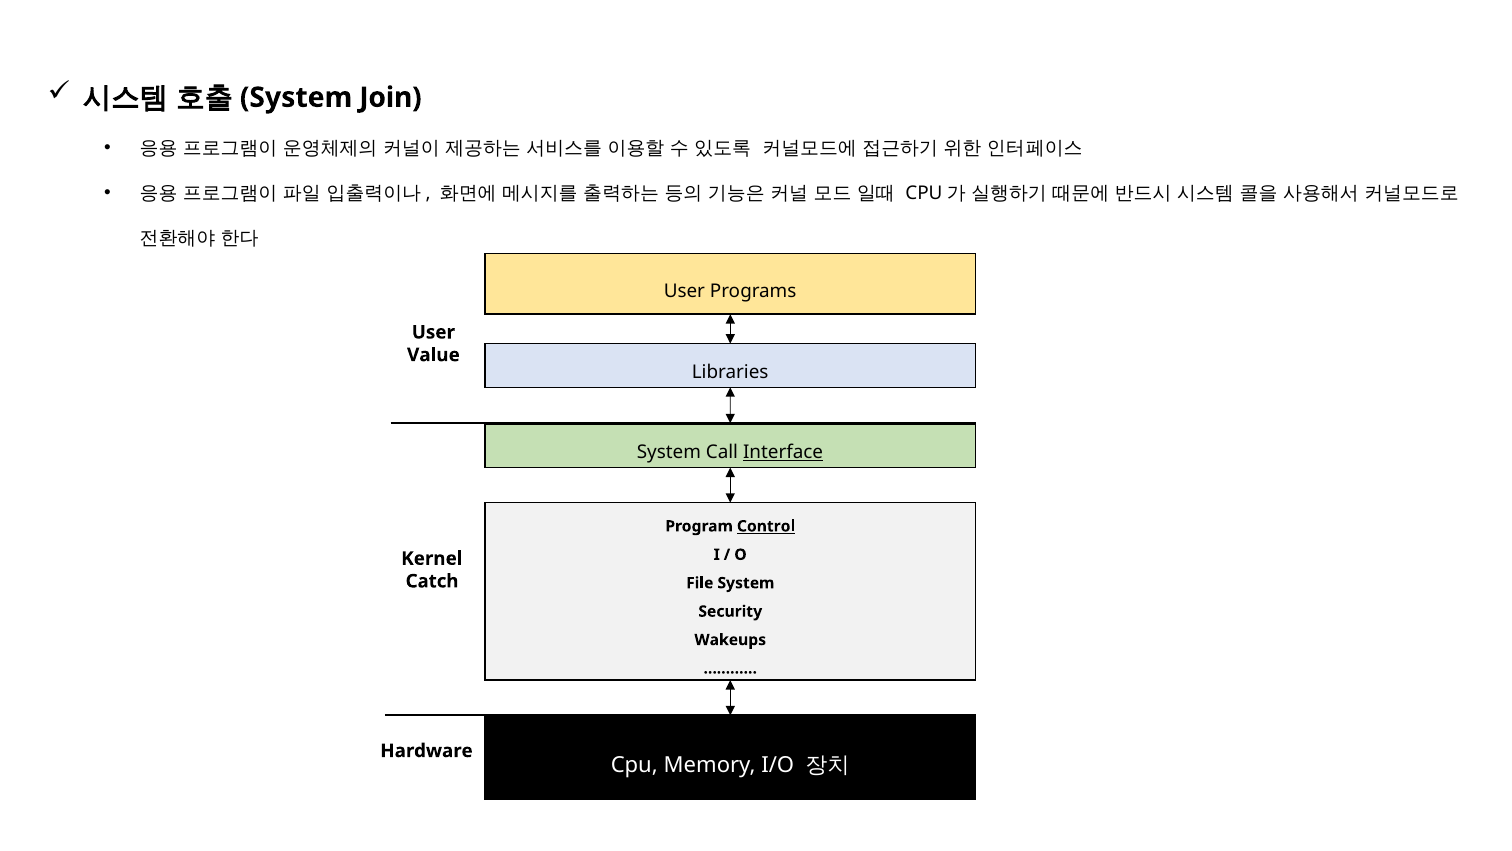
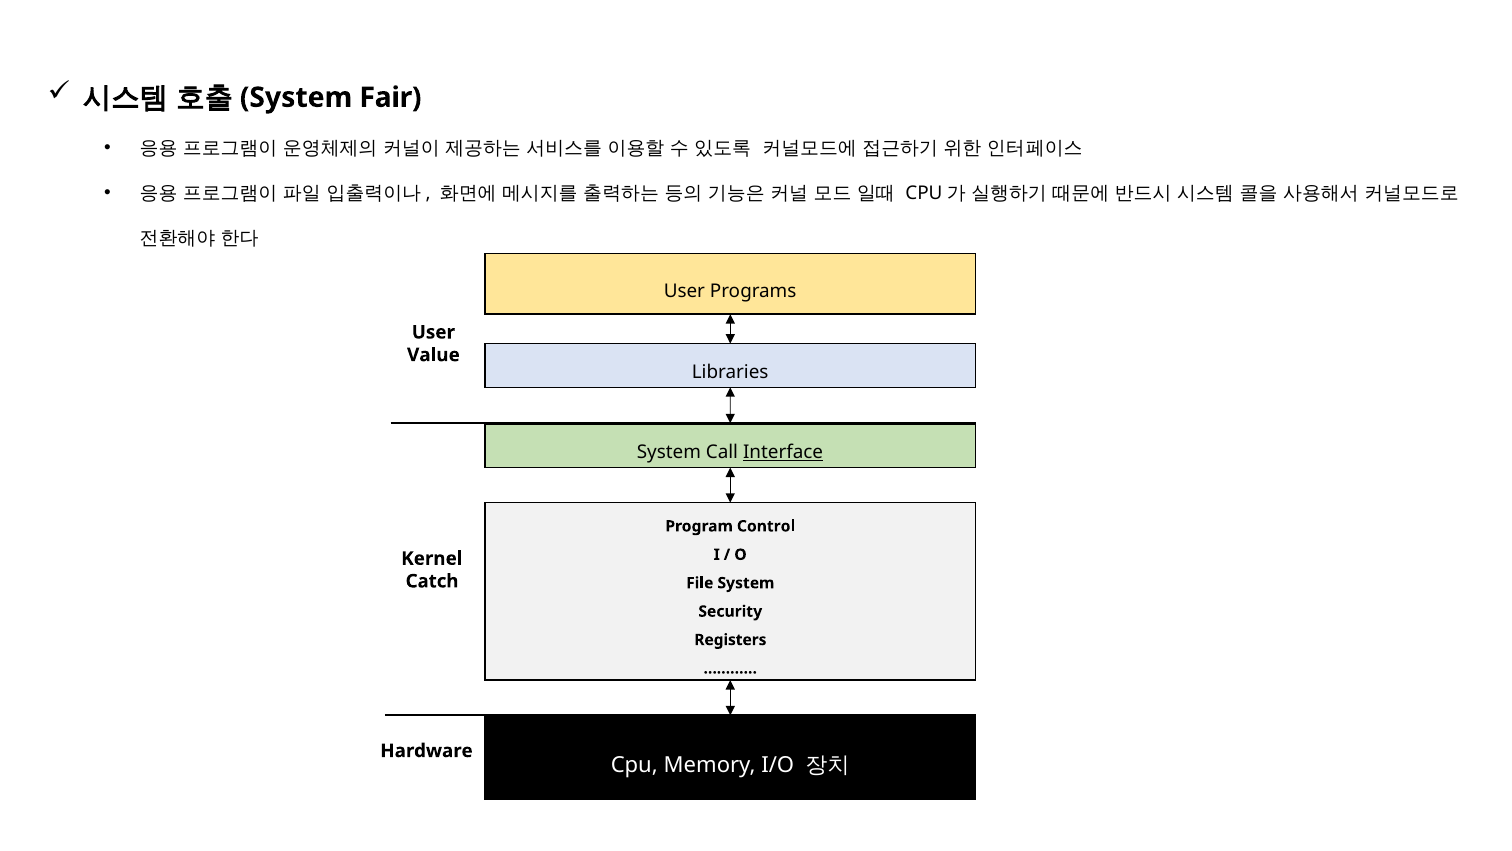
Join: Join -> Fair
Control underline: present -> none
Wakeups: Wakeups -> Registers
